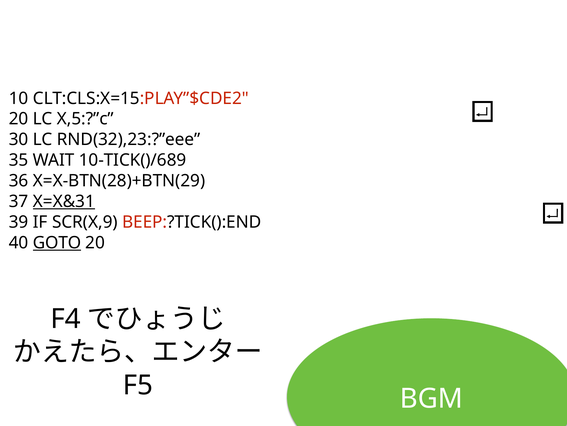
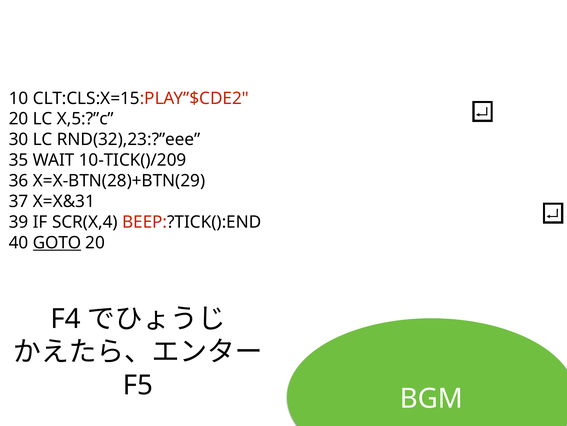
10-TICK()/689: 10-TICK()/689 -> 10-TICK()/209
X=X&31 underline: present -> none
SCR(X,9: SCR(X,9 -> SCR(X,4
